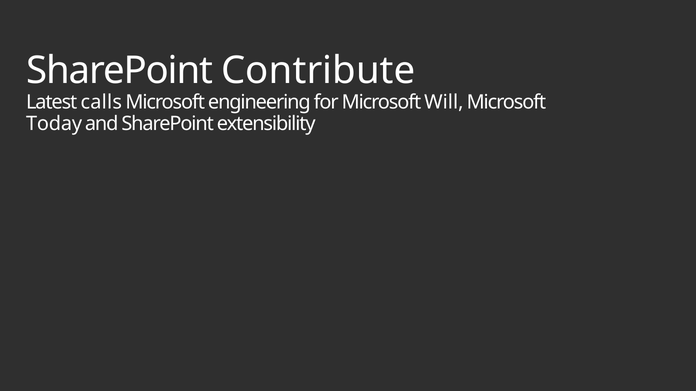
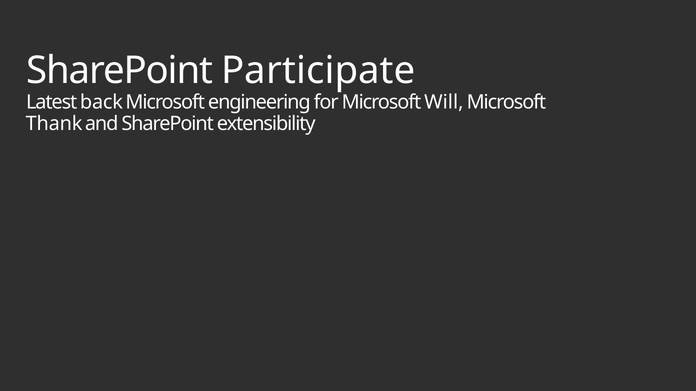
Contribute: Contribute -> Participate
calls: calls -> back
Today: Today -> Thank
